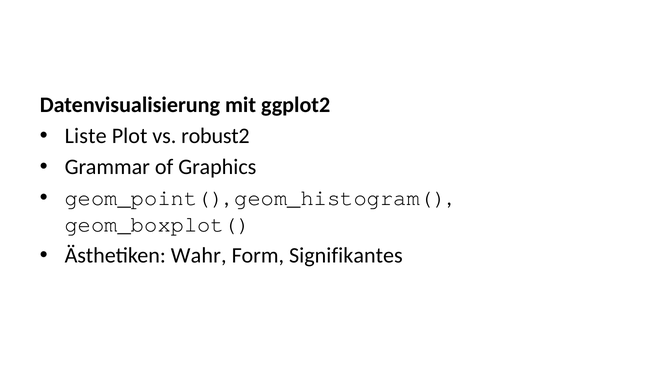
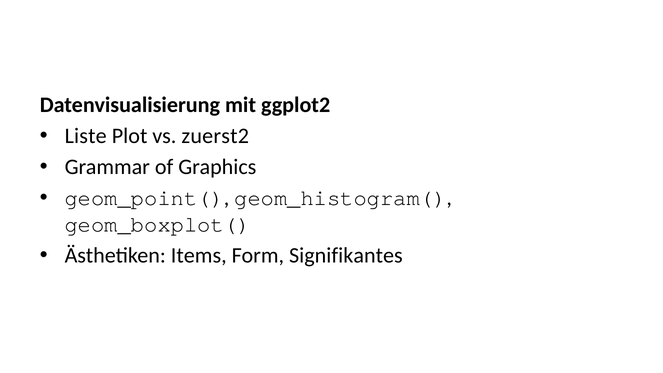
robust2: robust2 -> zuerst2
Wahr: Wahr -> Items
